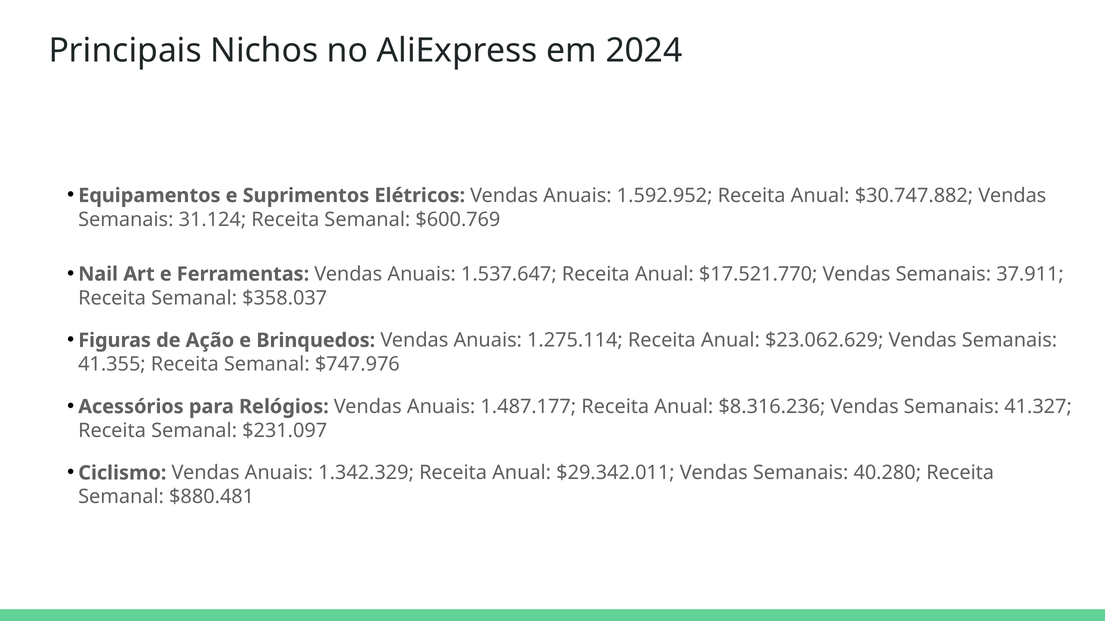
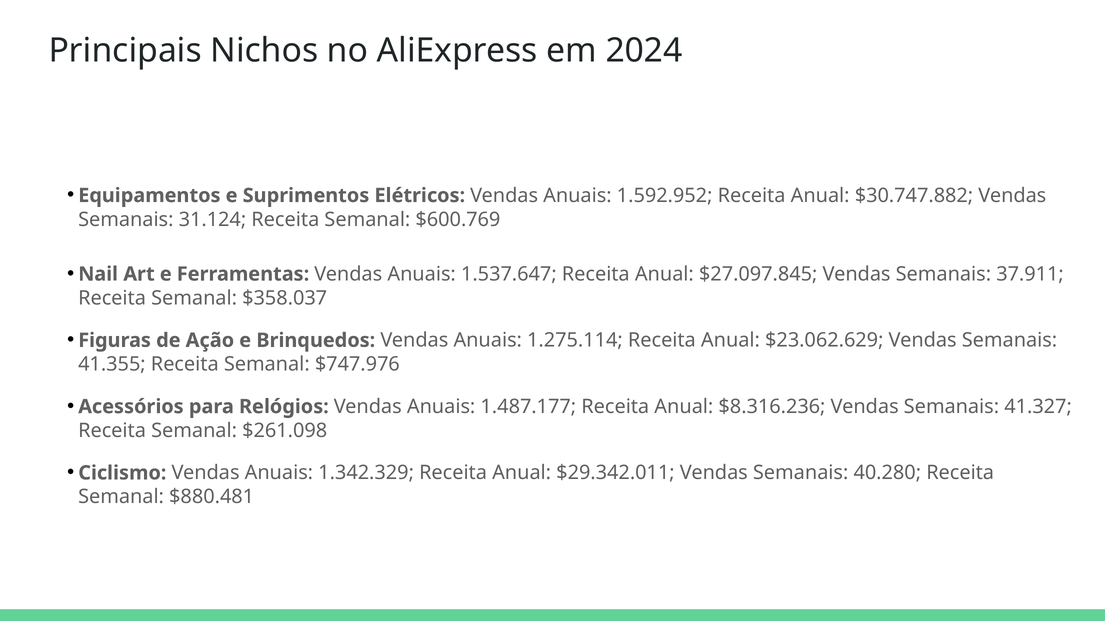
$17.521.770: $17.521.770 -> $27.097.845
$231.097: $231.097 -> $261.098
